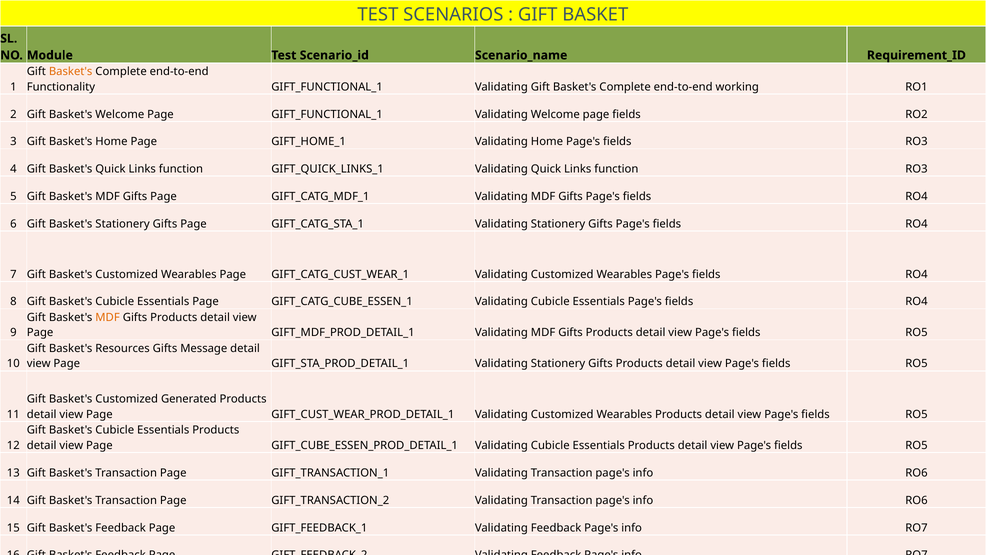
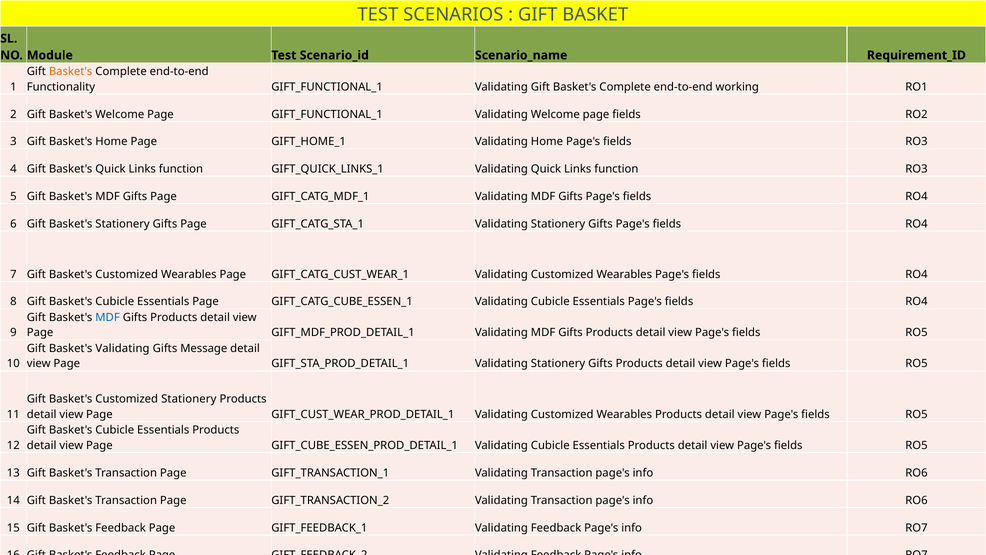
MDF at (108, 317) colour: orange -> blue
Basket's Resources: Resources -> Validating
Customized Generated: Generated -> Stationery
